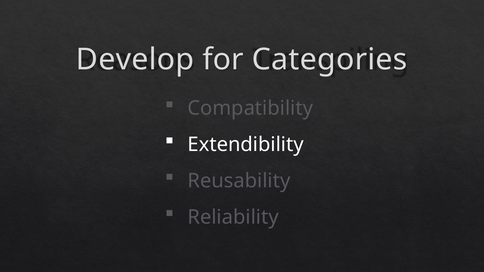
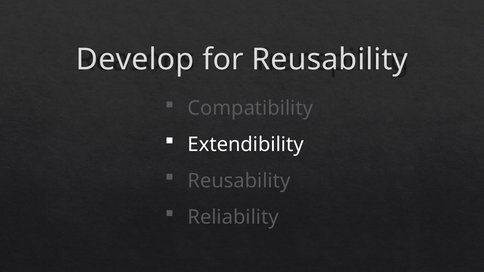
for Categories: Categories -> Reusability
